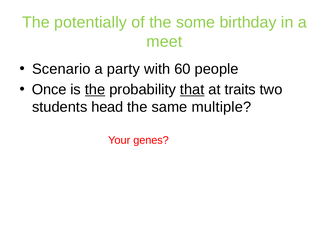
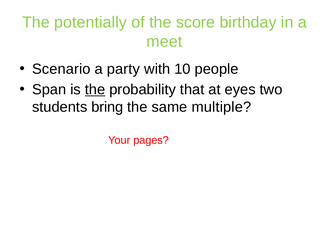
some: some -> score
60: 60 -> 10
Once: Once -> Span
that underline: present -> none
traits: traits -> eyes
head: head -> bring
genes: genes -> pages
